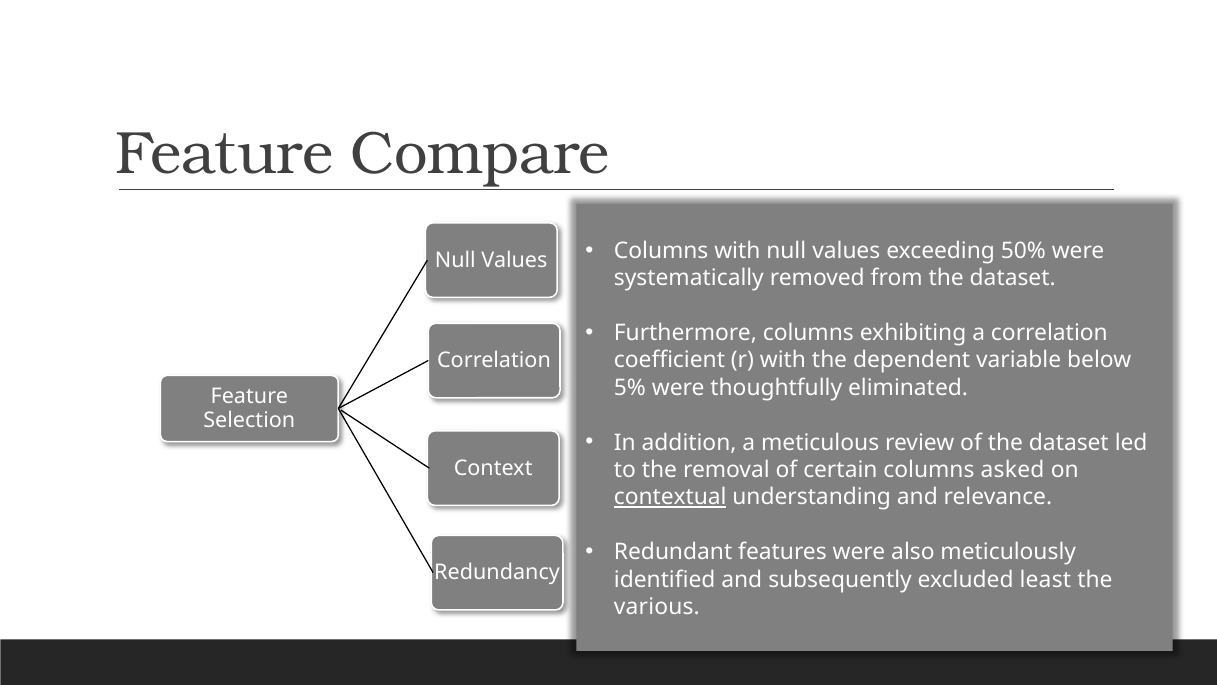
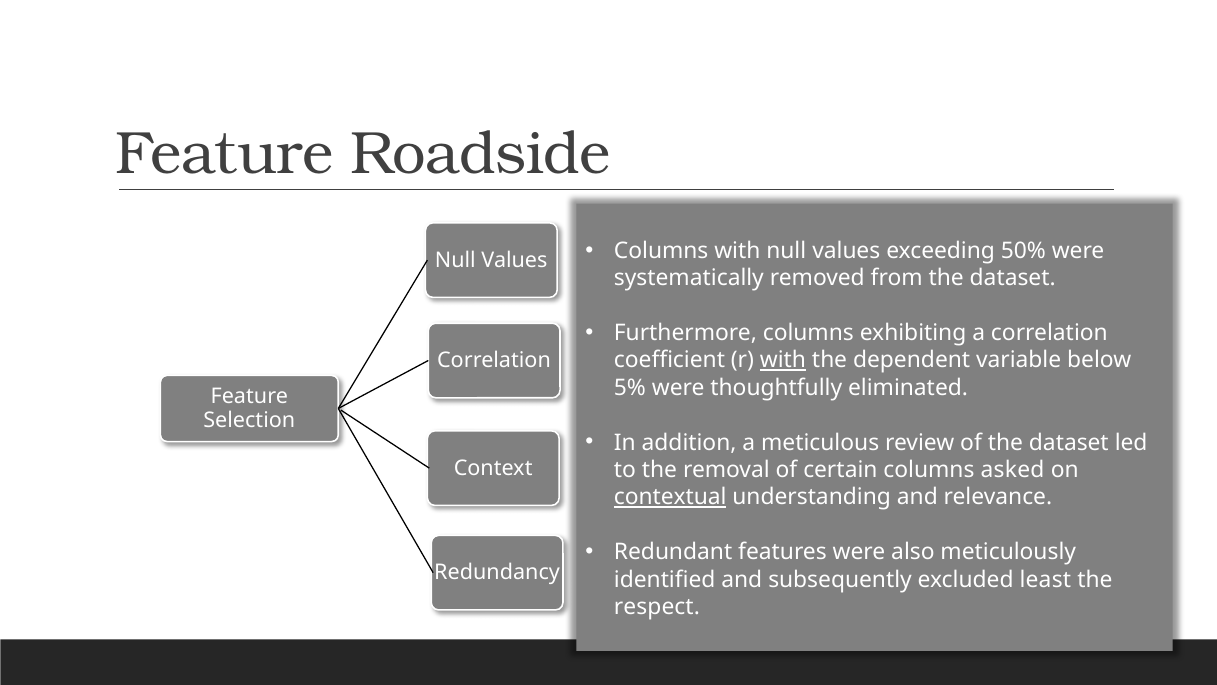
Compare: Compare -> Roadside
with at (783, 360) underline: none -> present
various: various -> respect
